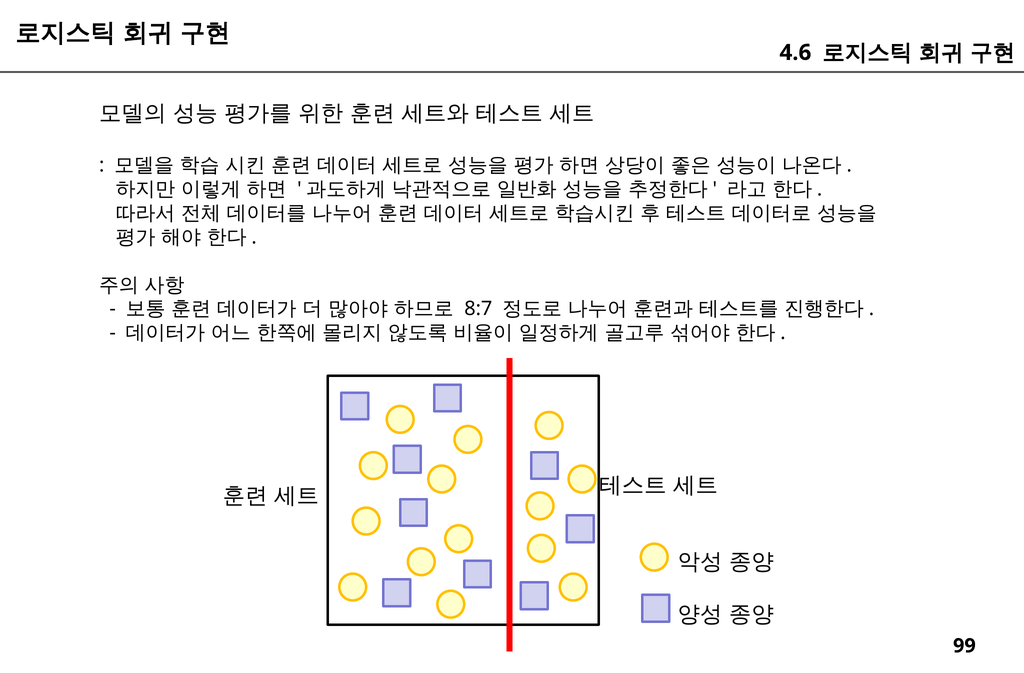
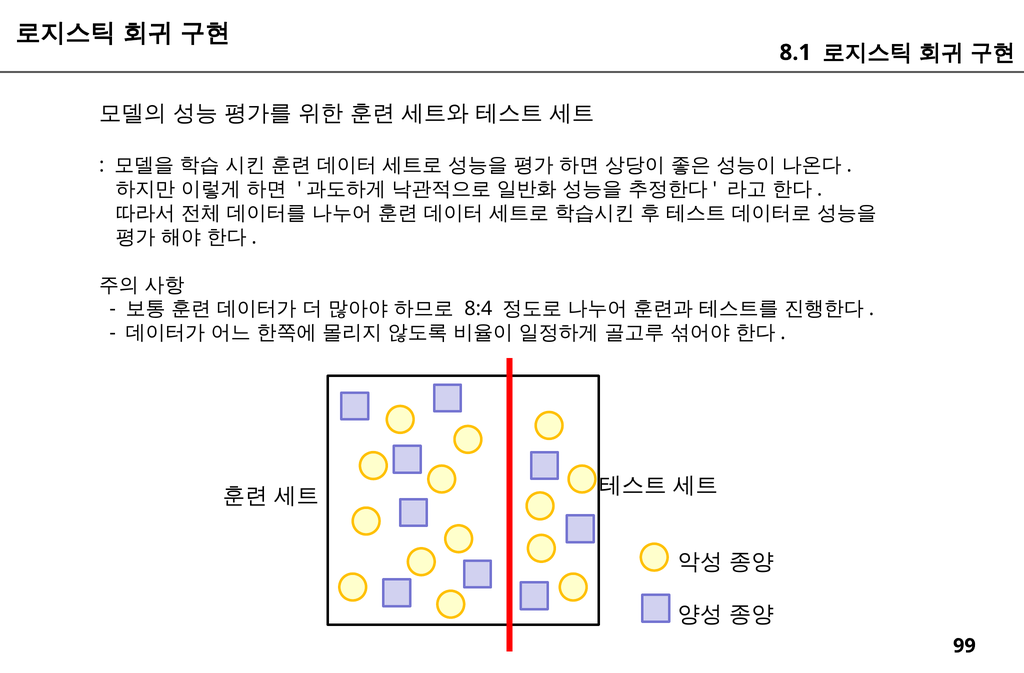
4.6: 4.6 -> 8.1
8:7: 8:7 -> 8:4
